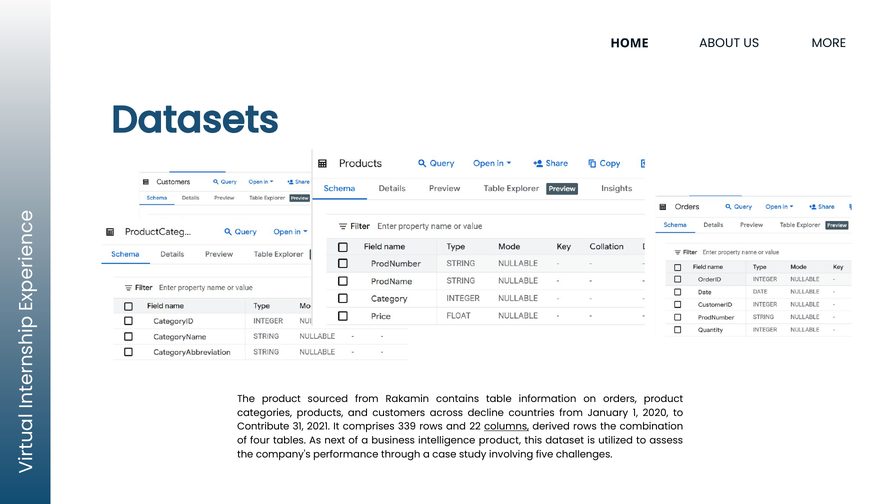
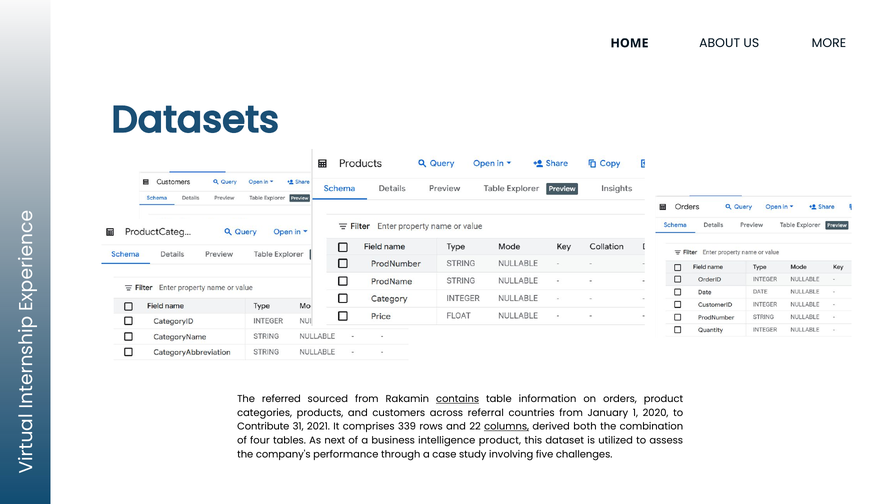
The product: product -> referred
contains underline: none -> present
decline: decline -> referral
derived rows: rows -> both
